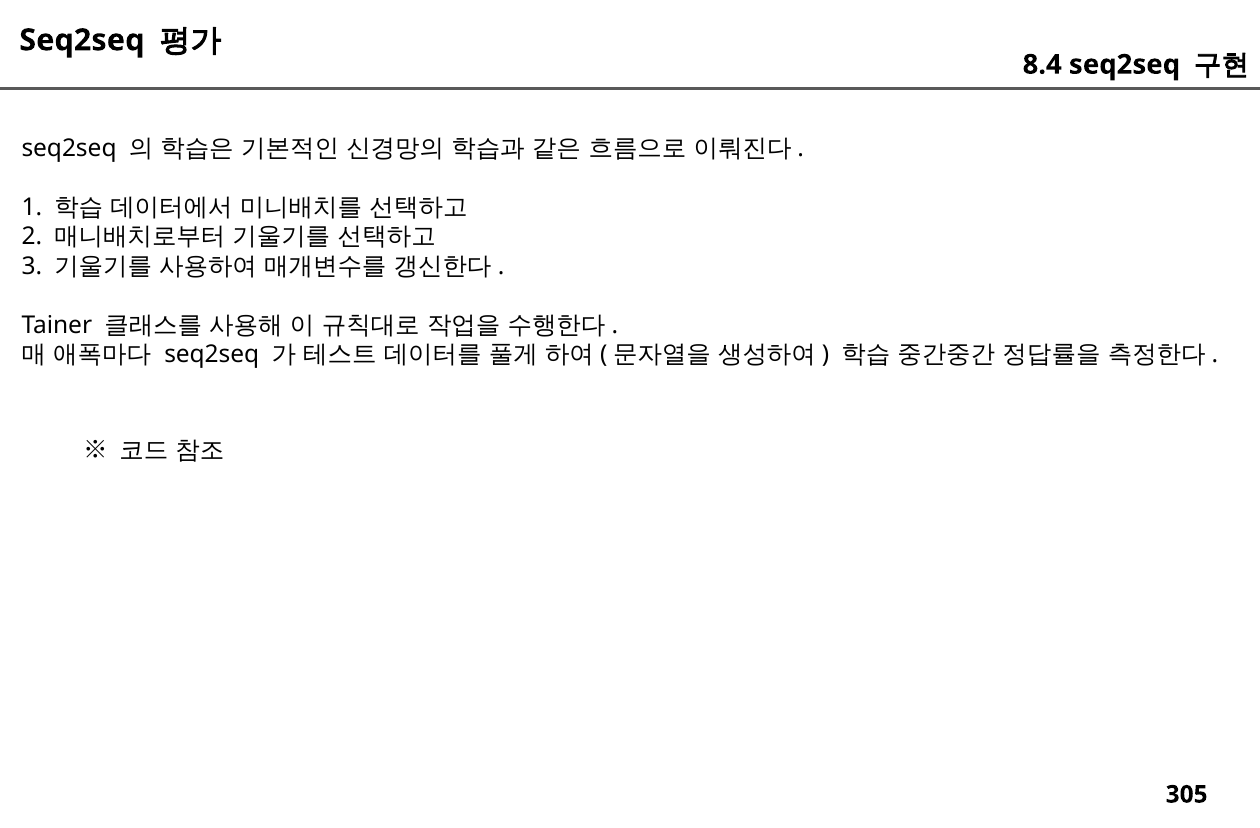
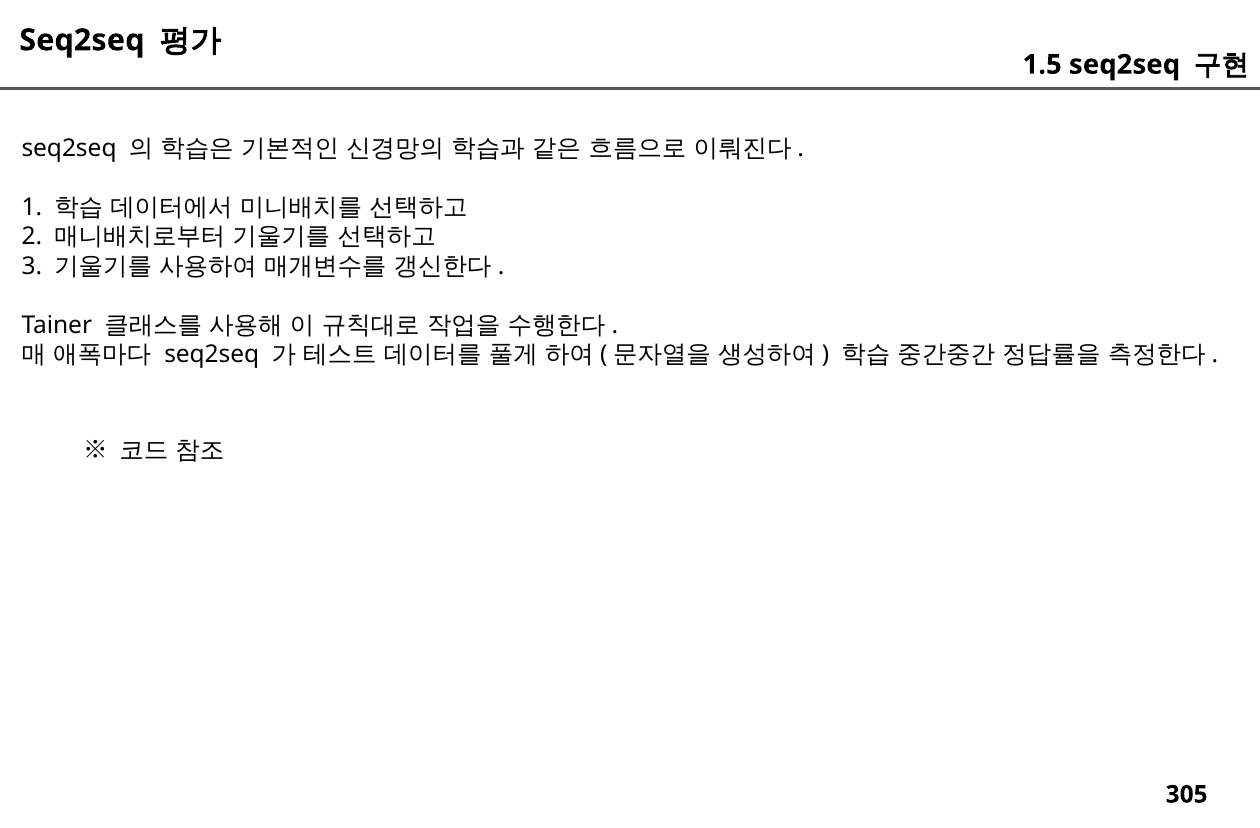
8.4: 8.4 -> 1.5
